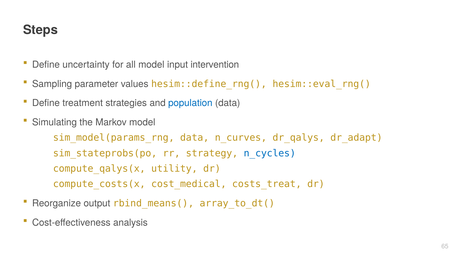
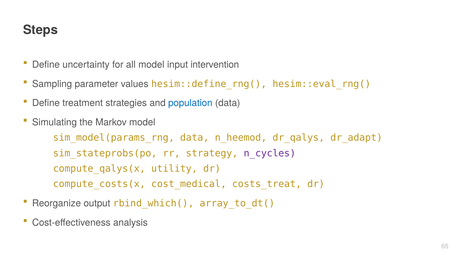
n_curves: n_curves -> n_heemod
n_cycles colour: blue -> purple
rbind_means(: rbind_means( -> rbind_which(
